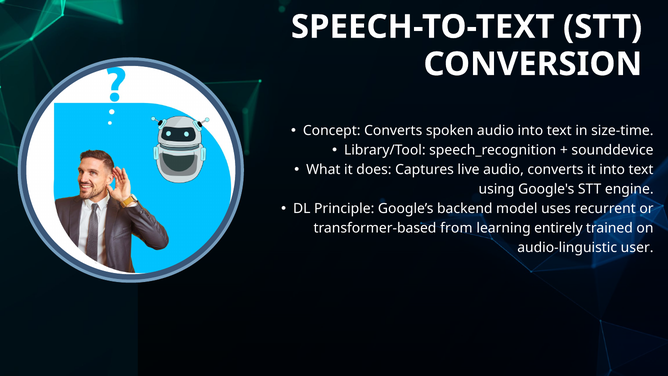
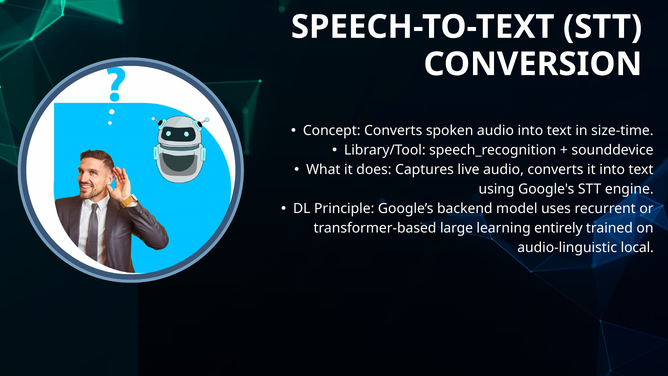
from: from -> large
user: user -> local
